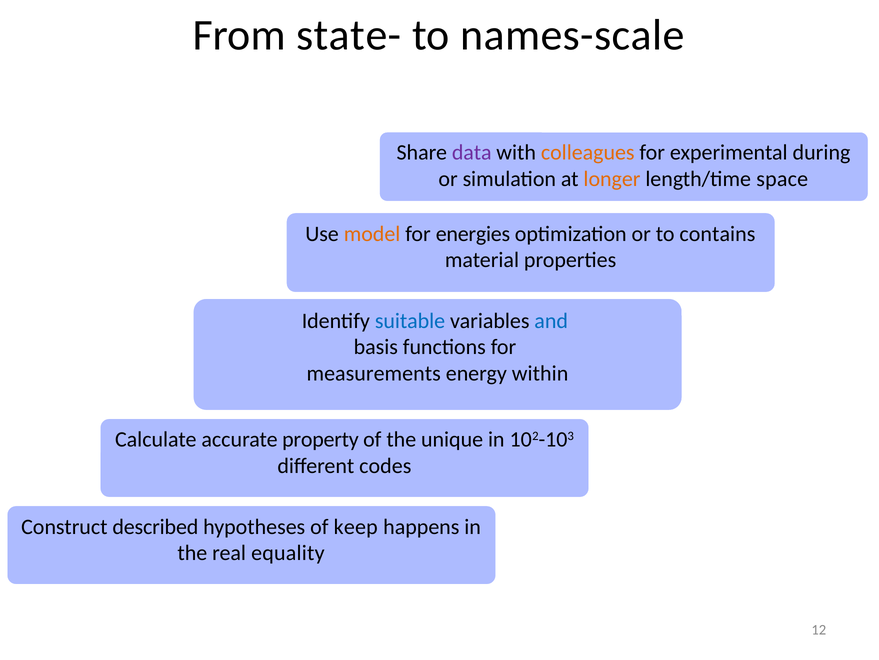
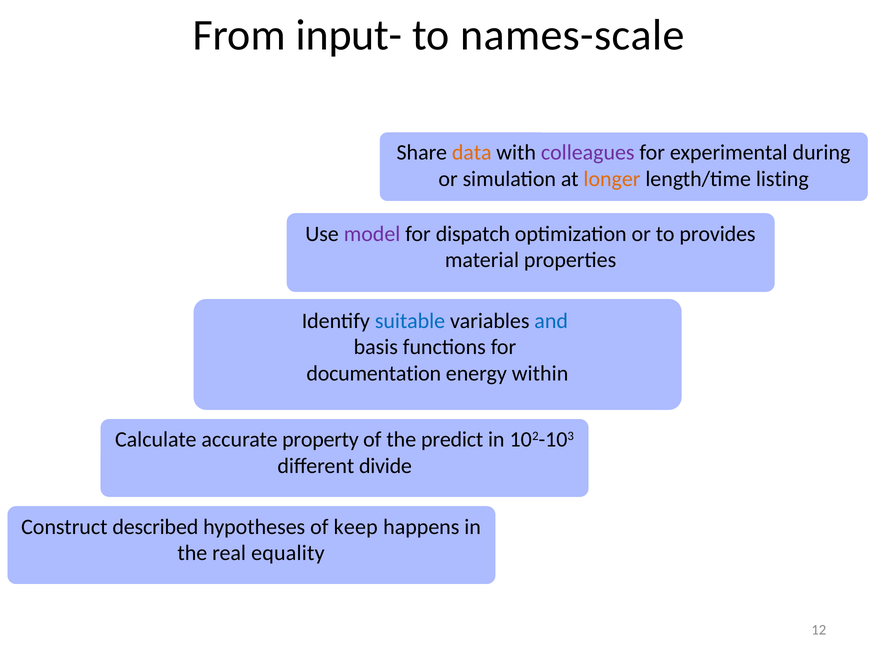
state-: state- -> input-
data colour: purple -> orange
colleagues colour: orange -> purple
space: space -> listing
model colour: orange -> purple
energies: energies -> dispatch
contains: contains -> provides
measurements: measurements -> documentation
unique: unique -> predict
codes: codes -> divide
